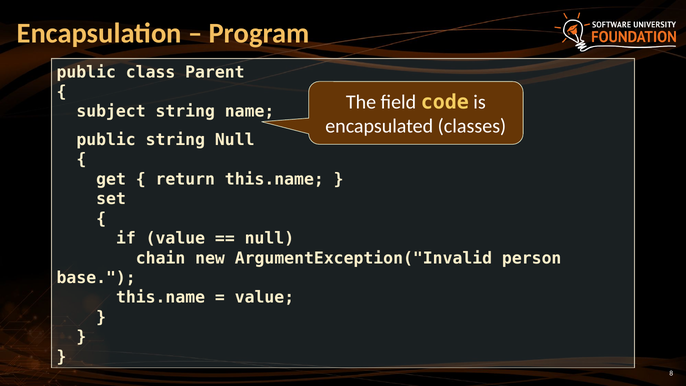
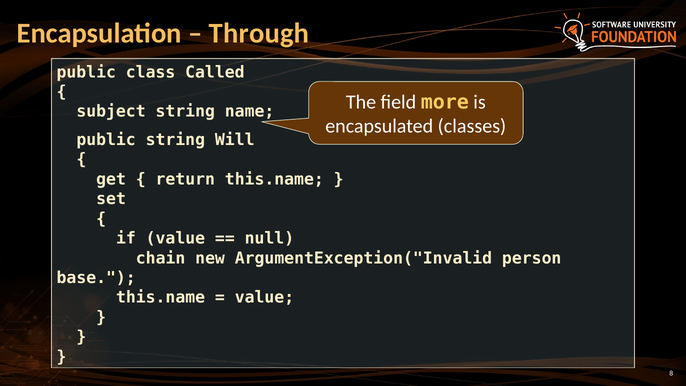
Program: Program -> Through
Parent: Parent -> Called
code: code -> more
string Null: Null -> Will
